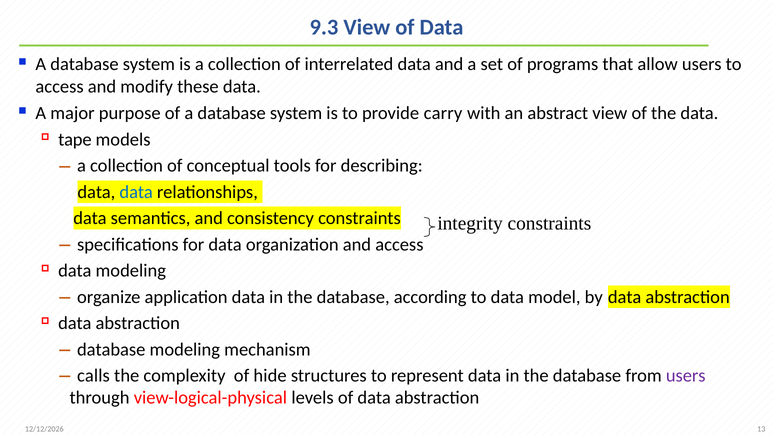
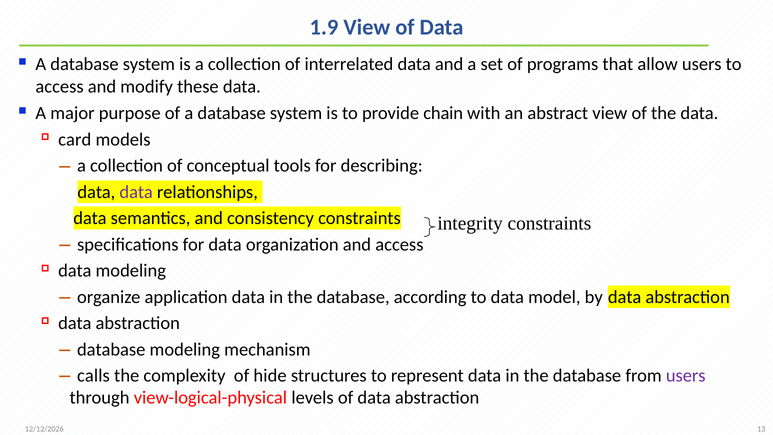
9.3: 9.3 -> 1.9
carry: carry -> chain
tape: tape -> card
data at (136, 192) colour: blue -> purple
